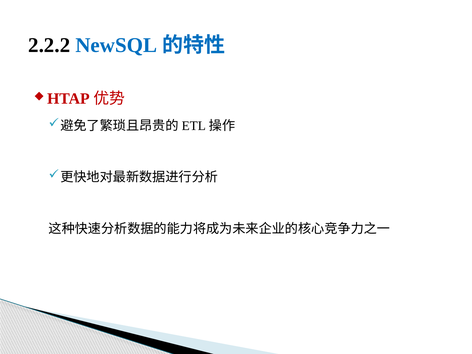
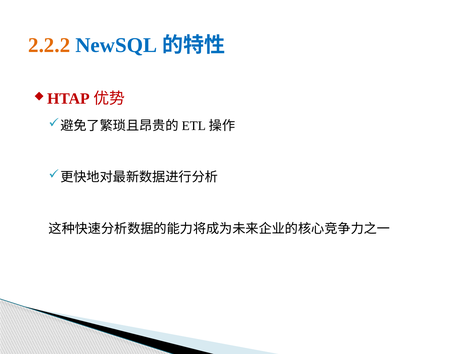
2.2.2 colour: black -> orange
